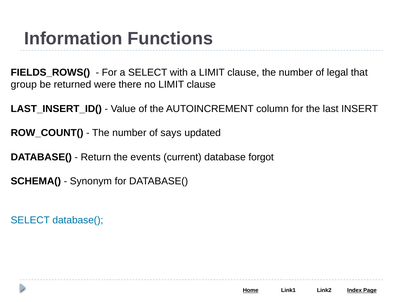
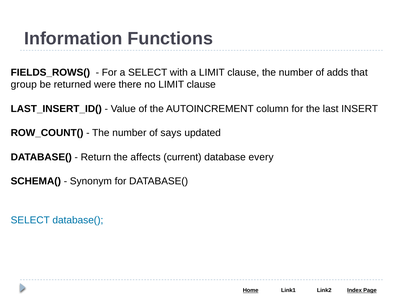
legal: legal -> adds
events: events -> affects
forgot: forgot -> every
